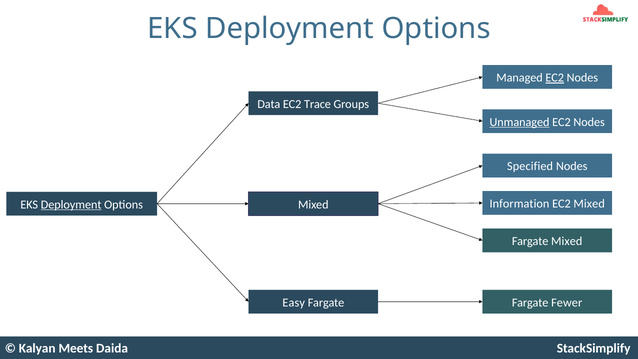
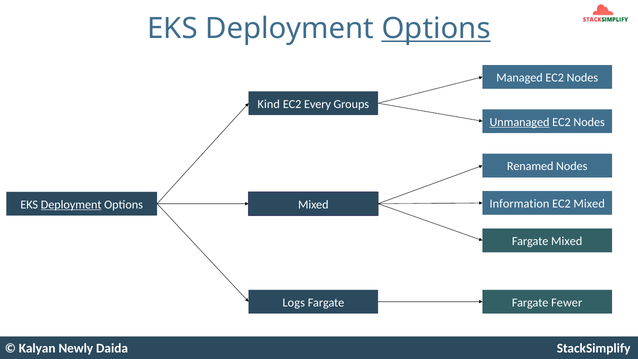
Options at (436, 29) underline: none -> present
EC2 at (555, 78) underline: present -> none
Data: Data -> Kind
Trace: Trace -> Every
Specified: Specified -> Renamed
Easy: Easy -> Logs
Meets: Meets -> Newly
